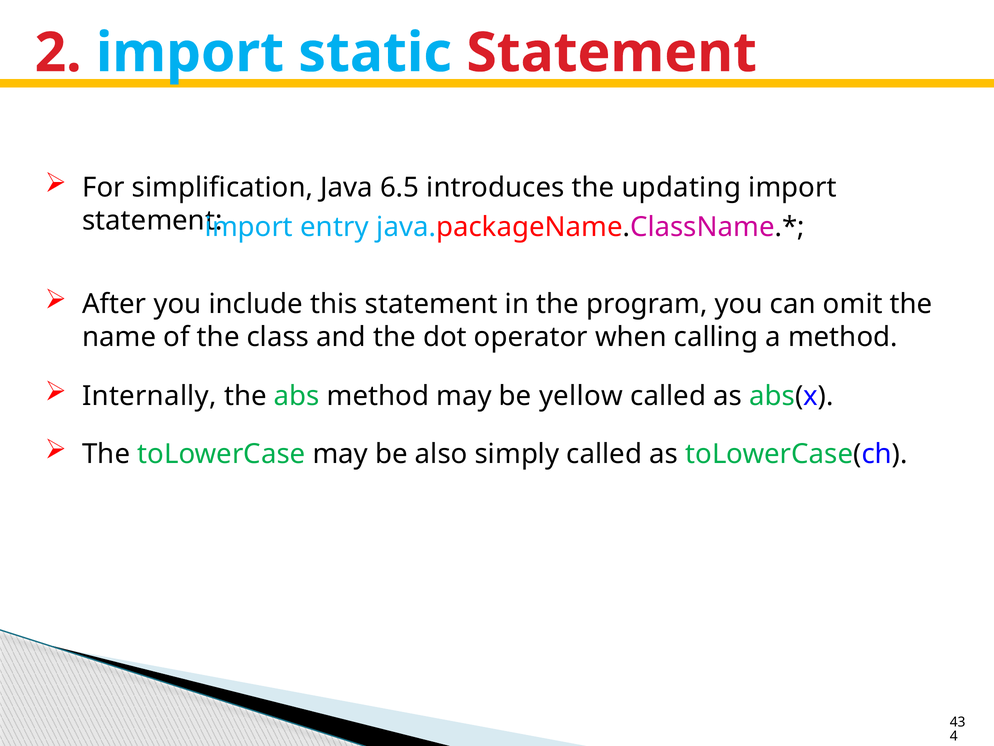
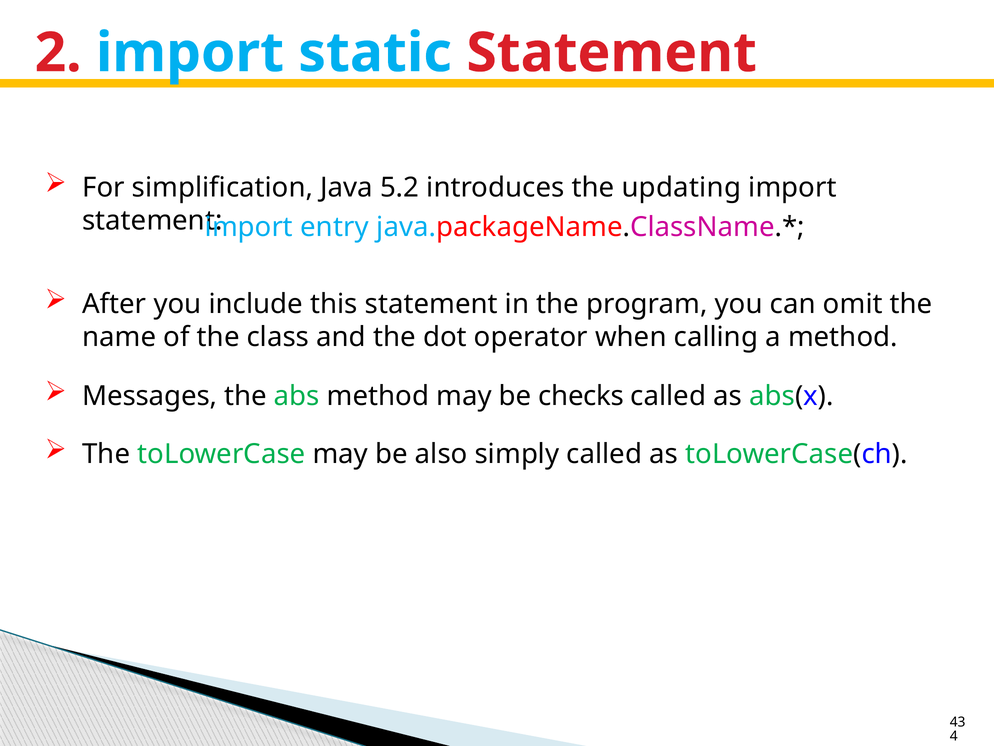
6.5: 6.5 -> 5.2
Internally: Internally -> Messages
yellow: yellow -> checks
